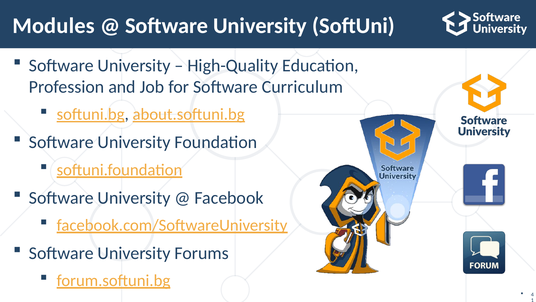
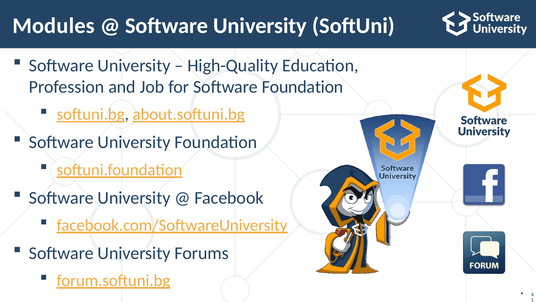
Software Curriculum: Curriculum -> Foundation
